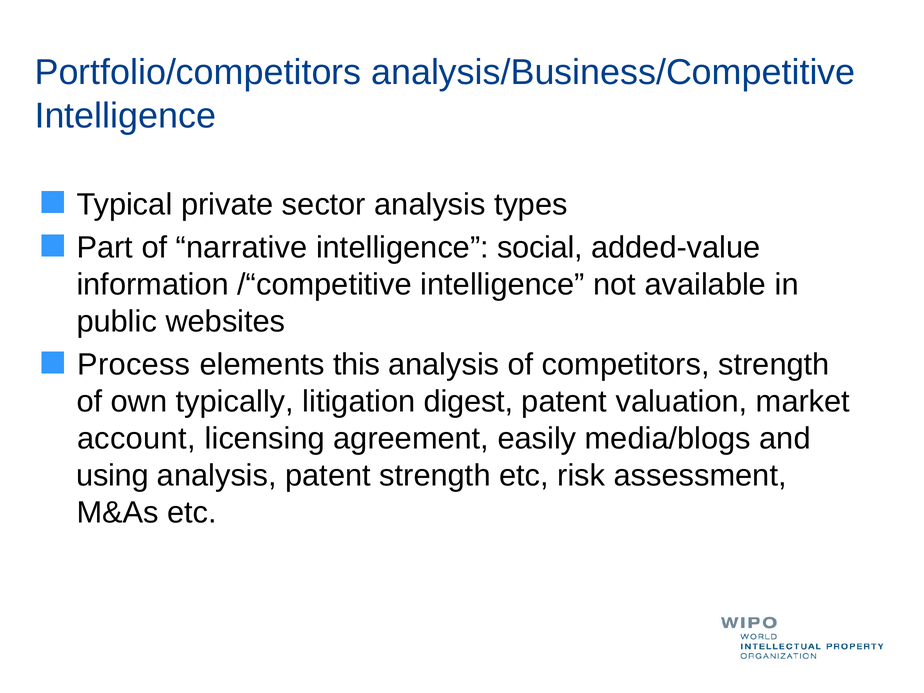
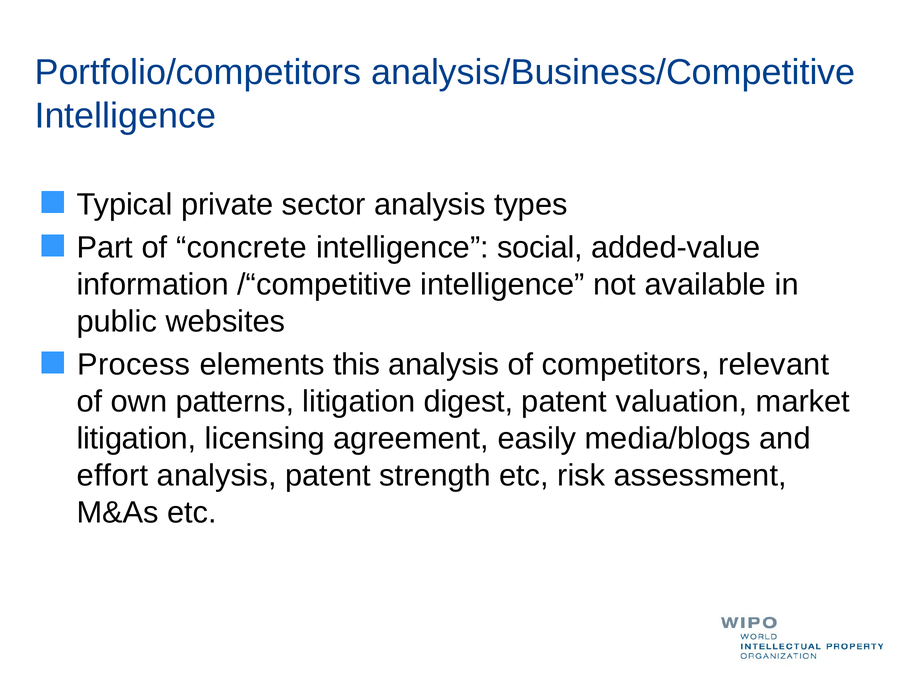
narrative: narrative -> concrete
competitors strength: strength -> relevant
typically: typically -> patterns
account at (136, 438): account -> litigation
using: using -> effort
